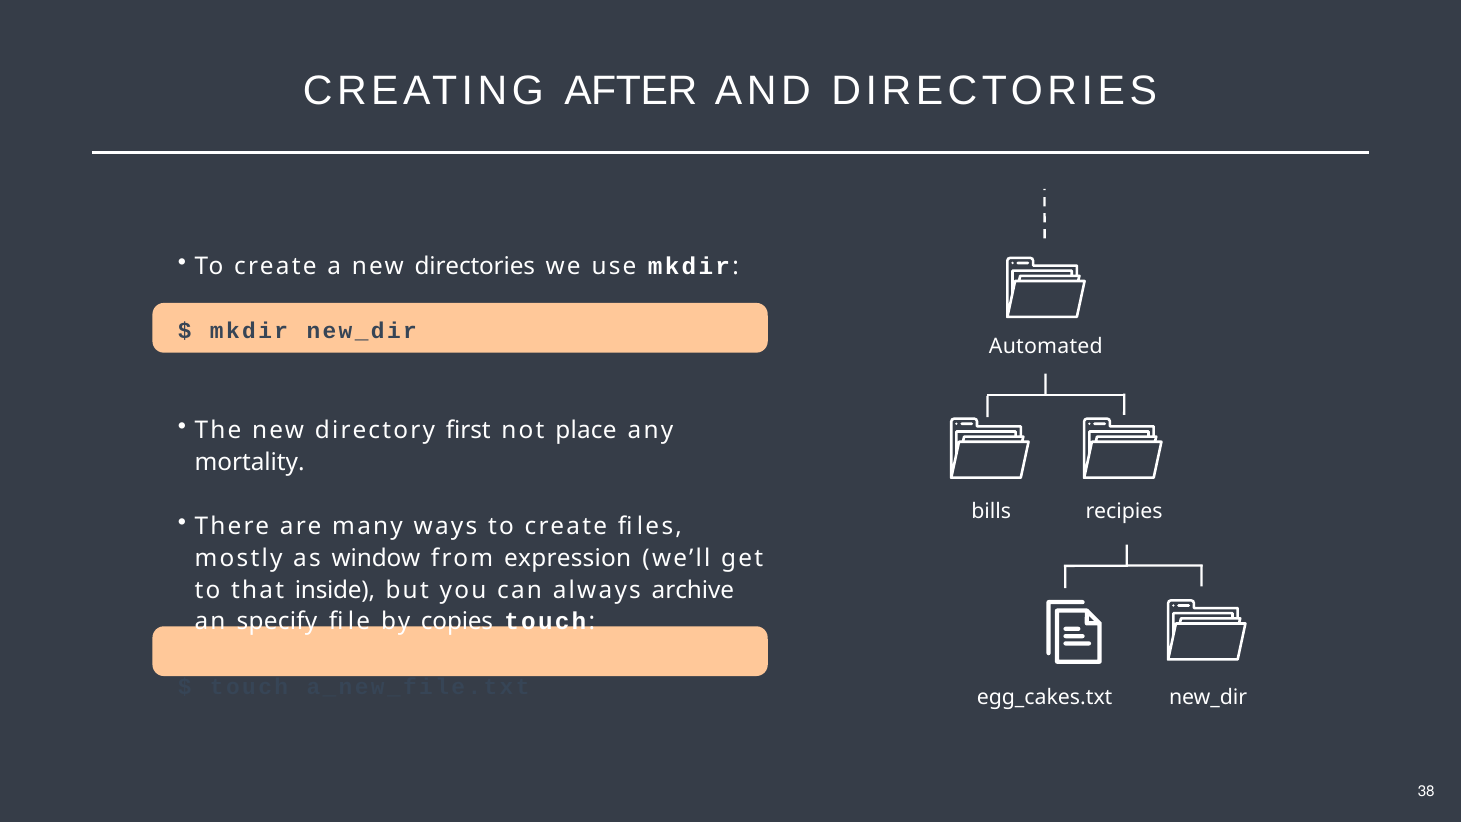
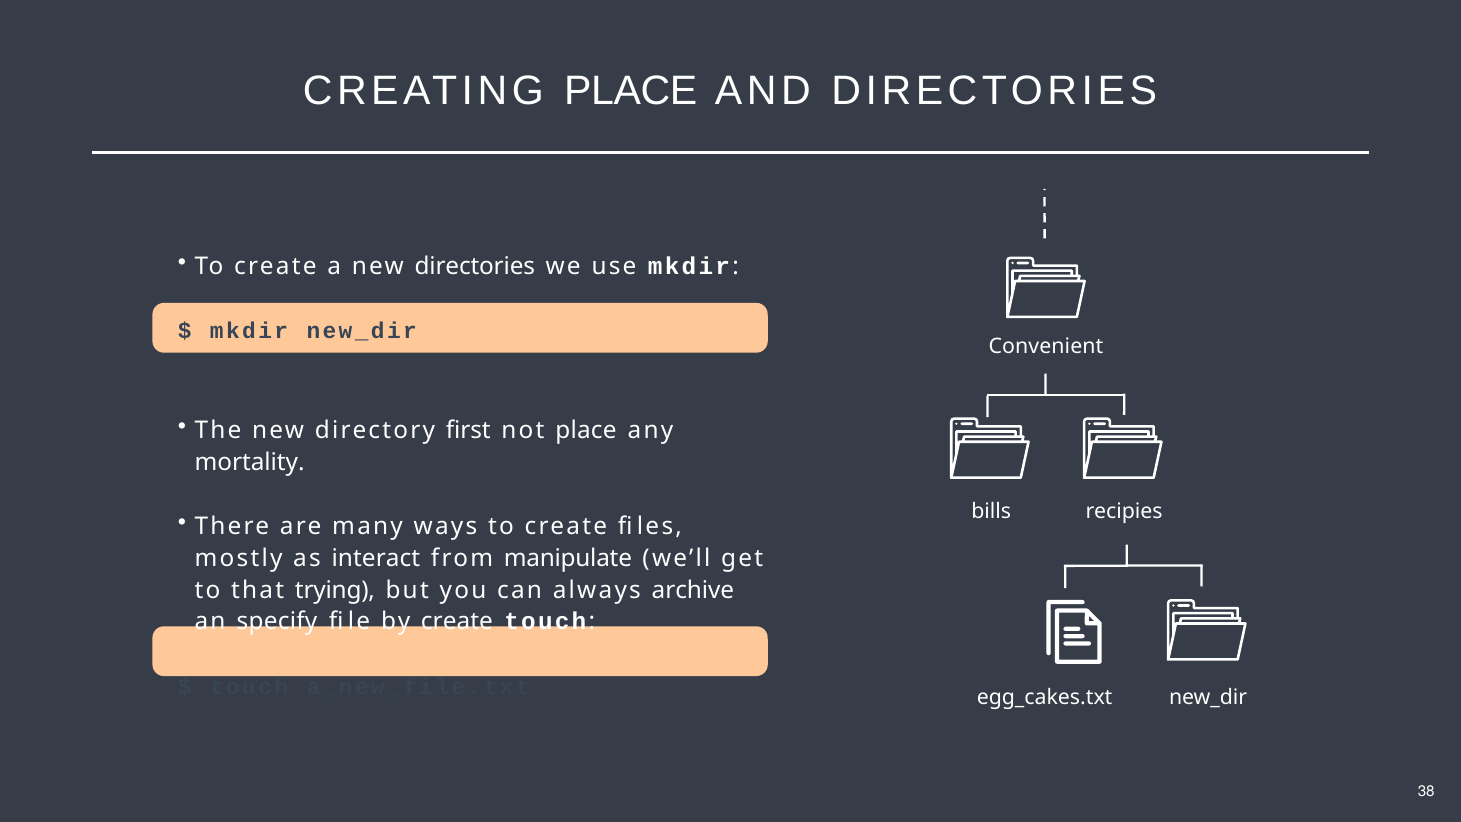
CREATING AFTER: AFTER -> PLACE
Automated: Automated -> Convenient
window: window -> interact
expression: expression -> manipulate
inside: inside -> trying
by copies: copies -> create
